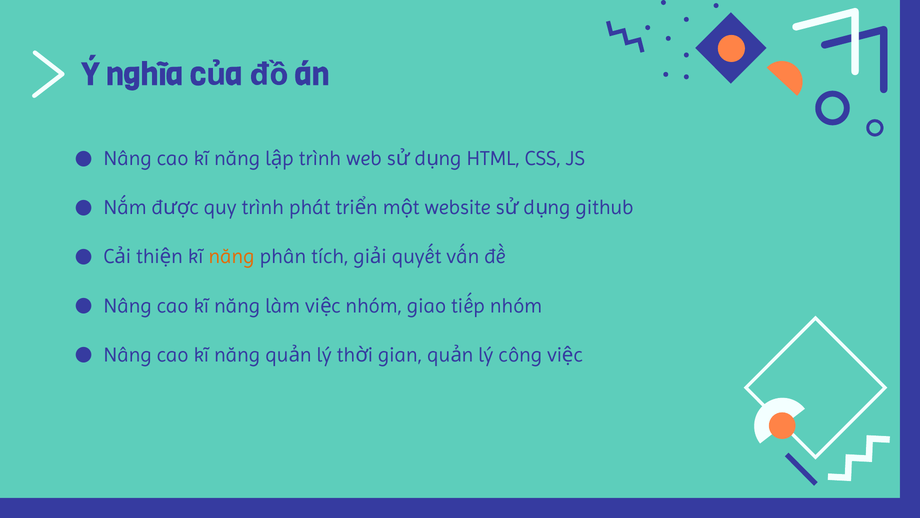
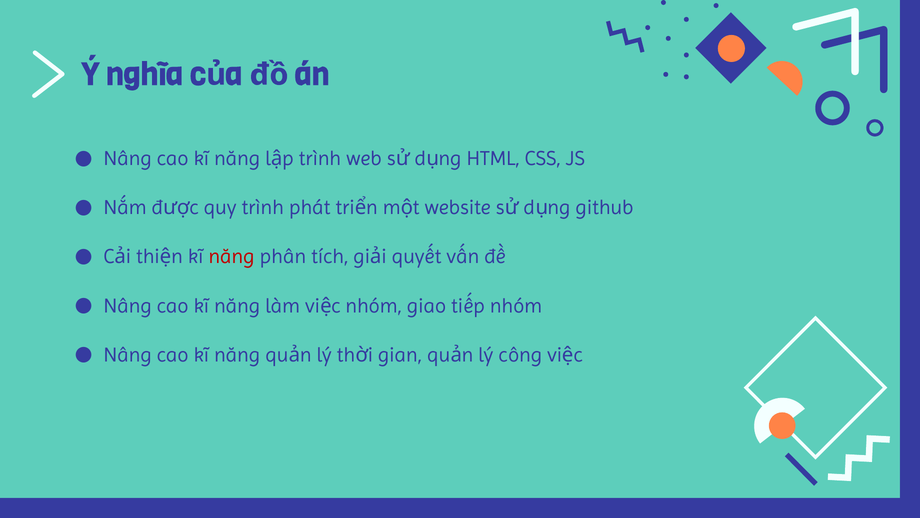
năng at (232, 257) colour: orange -> red
